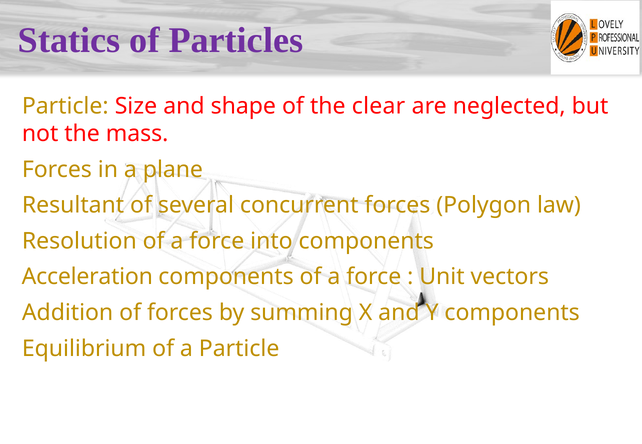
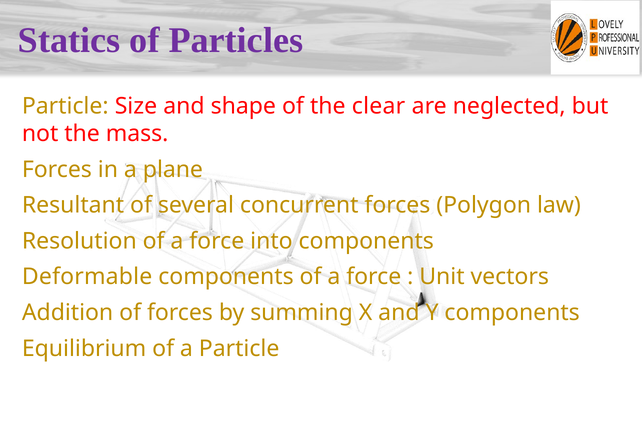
Acceleration: Acceleration -> Deformable
